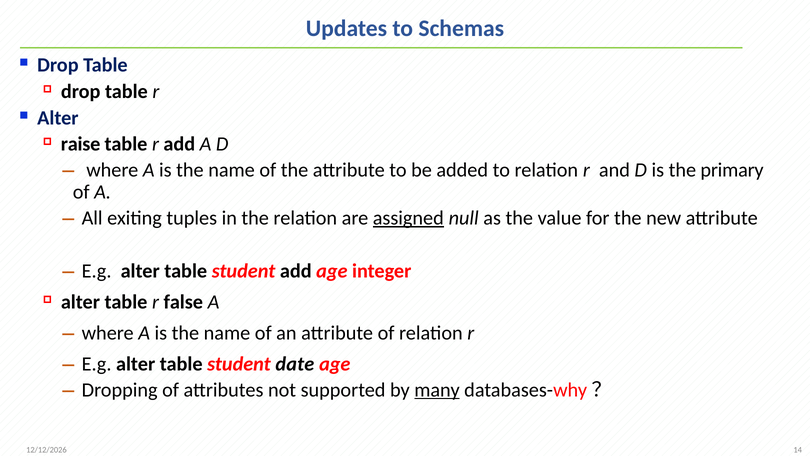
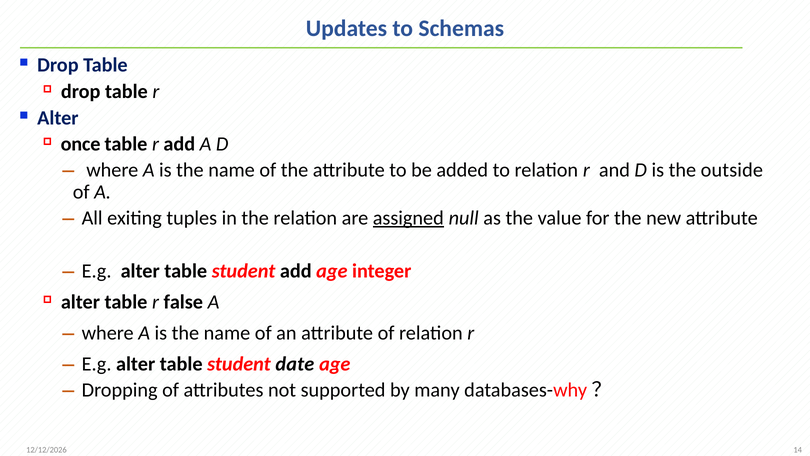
raise: raise -> once
primary: primary -> outside
many underline: present -> none
